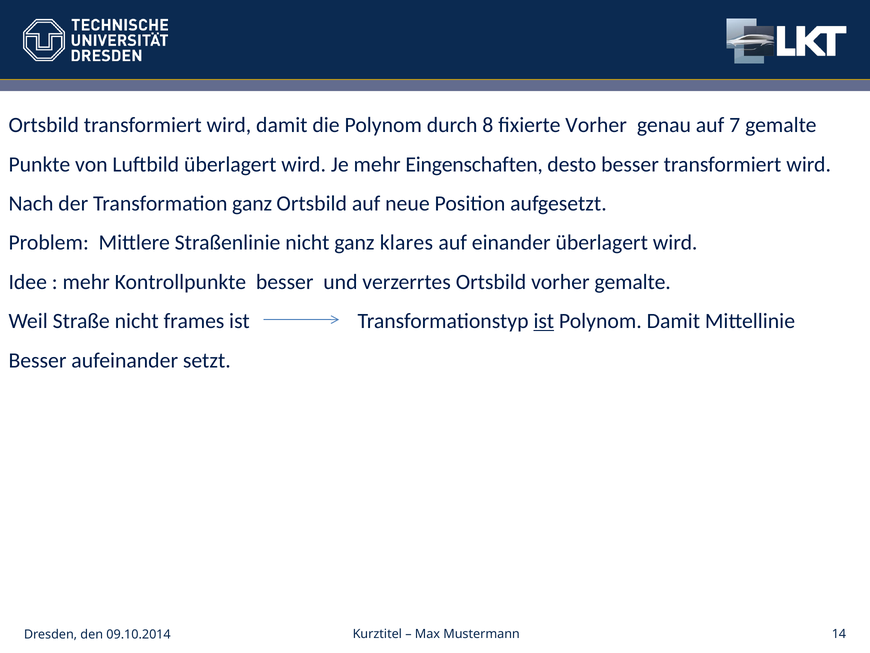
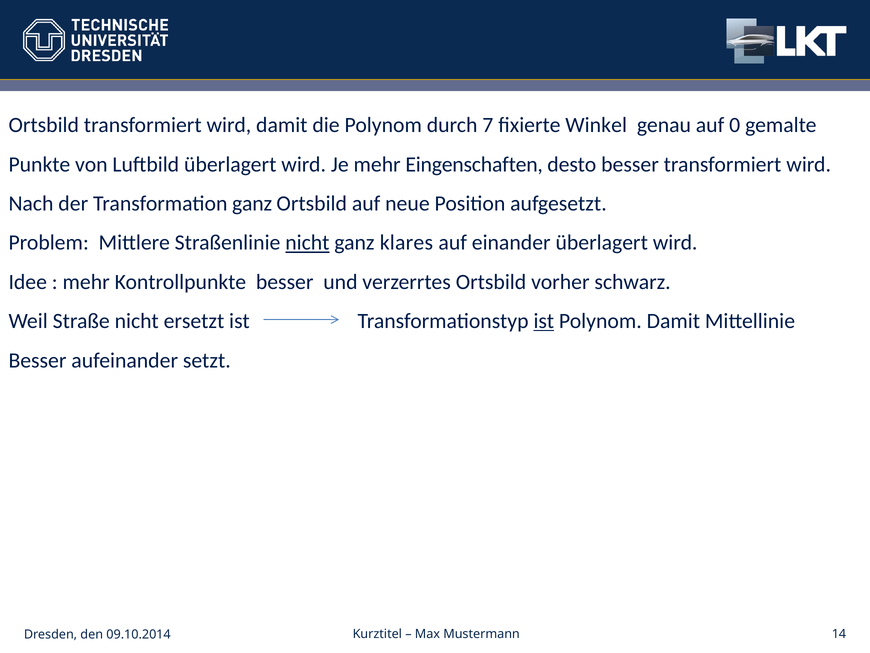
8: 8 -> 7
fixierte Vorher: Vorher -> Winkel
7: 7 -> 0
nicht at (307, 243) underline: none -> present
vorher gemalte: gemalte -> schwarz
frames: frames -> ersetzt
